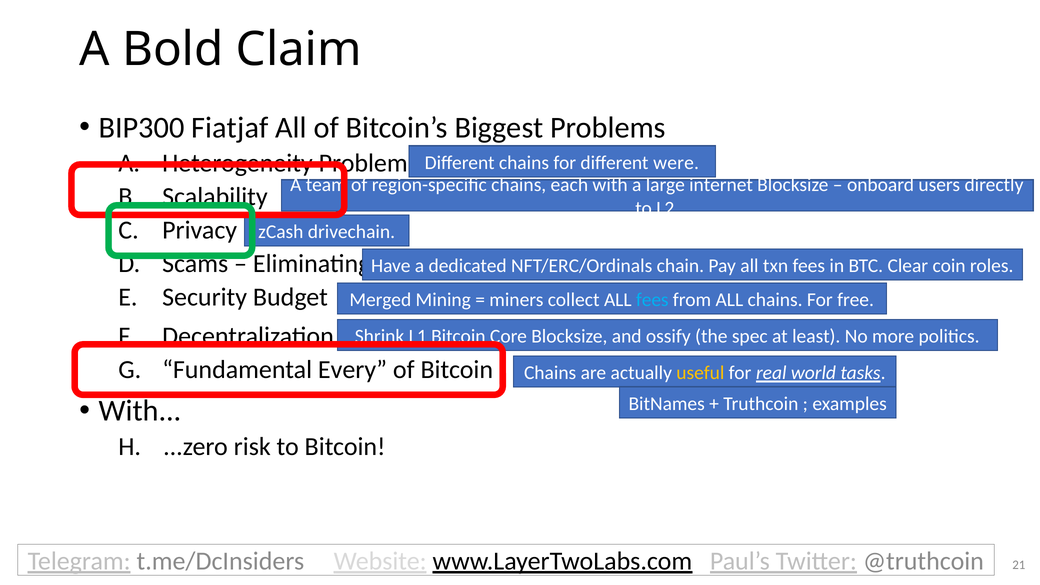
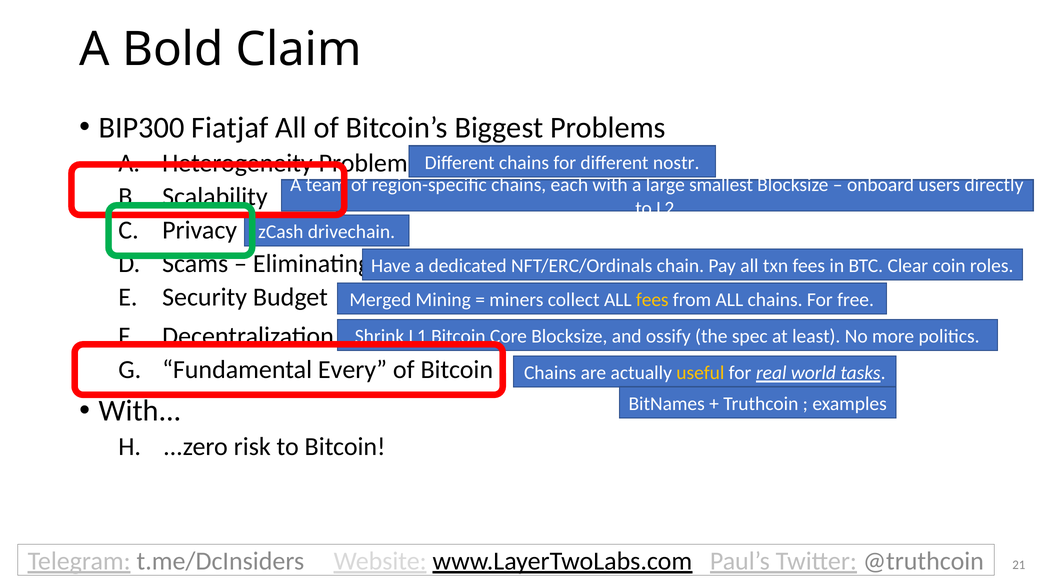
were: were -> nostr
internet: internet -> smallest
fees at (652, 300) colour: light blue -> yellow
